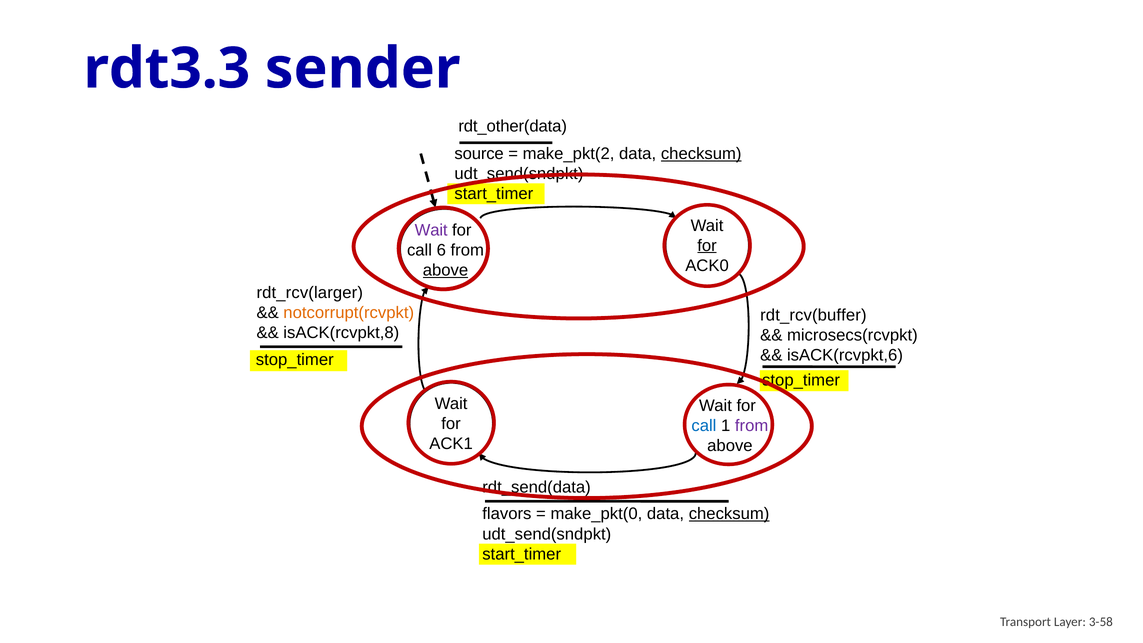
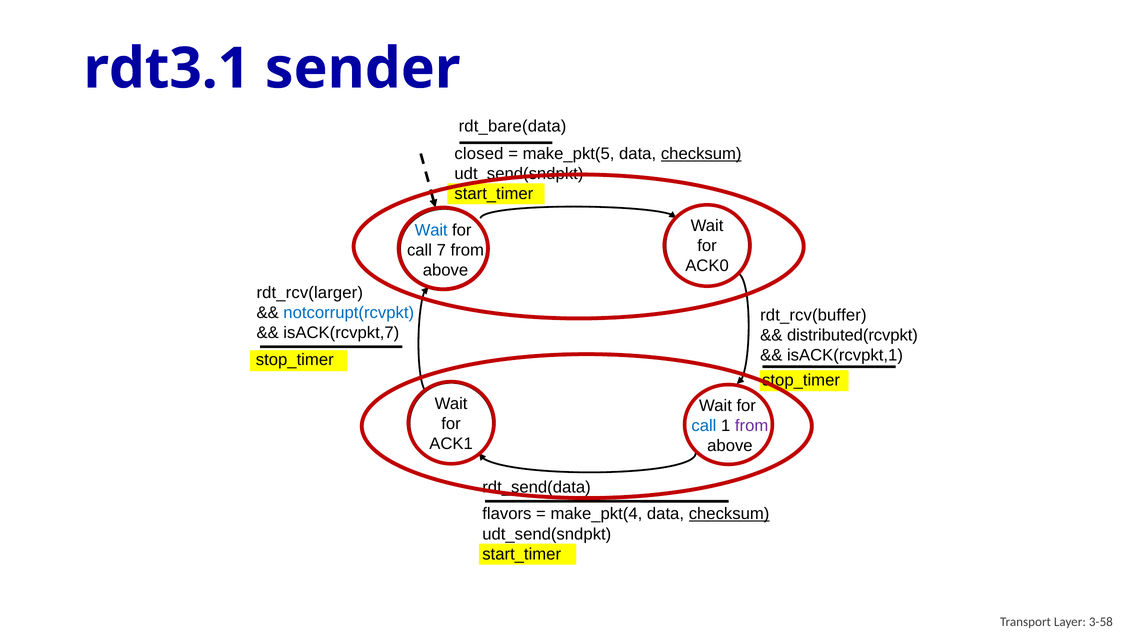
rdt3.3: rdt3.3 -> rdt3.1
rdt_other(data: rdt_other(data -> rdt_bare(data
source: source -> closed
make_pkt(2: make_pkt(2 -> make_pkt(5
Wait at (431, 230) colour: purple -> blue
for at (707, 245) underline: present -> none
6: 6 -> 7
above at (446, 270) underline: present -> none
notcorrupt(rcvpkt colour: orange -> blue
isACK(rcvpkt,8: isACK(rcvpkt,8 -> isACK(rcvpkt,7
microsecs(rcvpkt: microsecs(rcvpkt -> distributed(rcvpkt
isACK(rcvpkt,6: isACK(rcvpkt,6 -> isACK(rcvpkt,1
make_pkt(0: make_pkt(0 -> make_pkt(4
